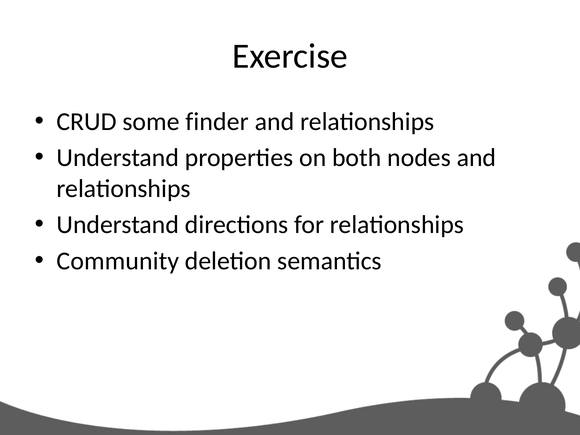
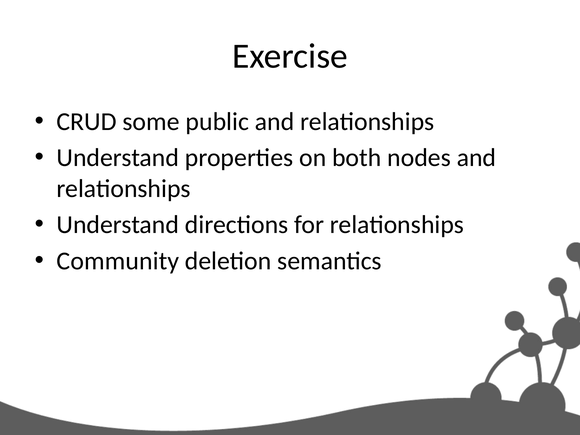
finder: finder -> public
